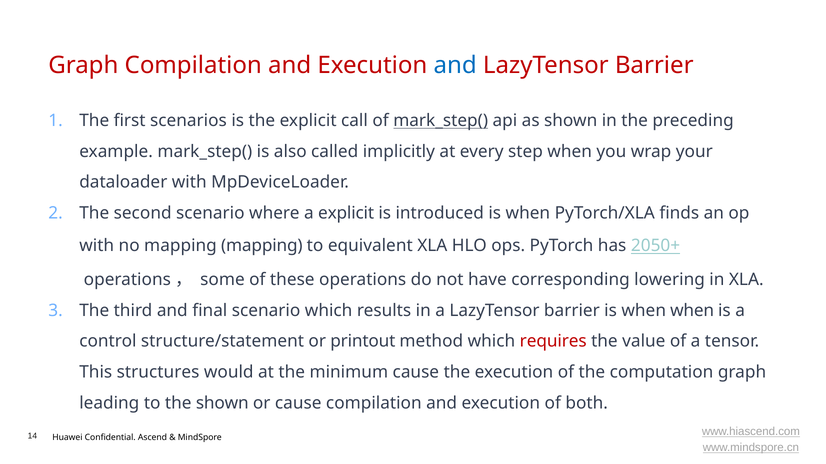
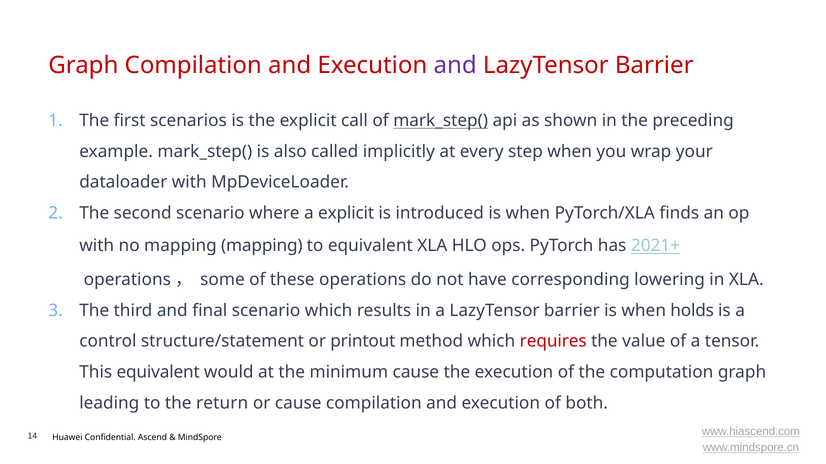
and at (455, 65) colour: blue -> purple
2050+: 2050+ -> 2021+
when when: when -> holds
This structures: structures -> equivalent
the shown: shown -> return
